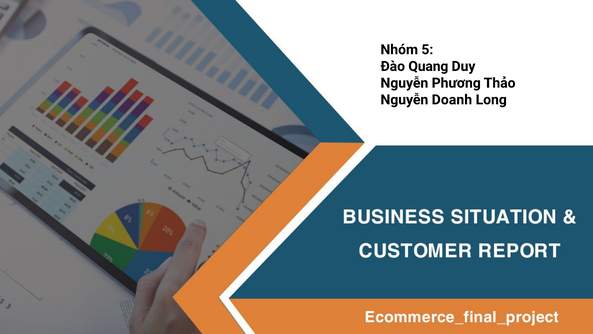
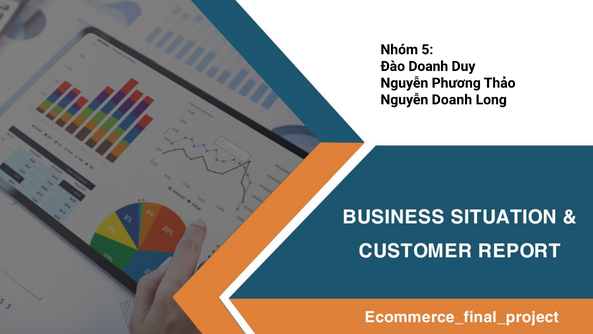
Đào Quang: Quang -> Doanh
